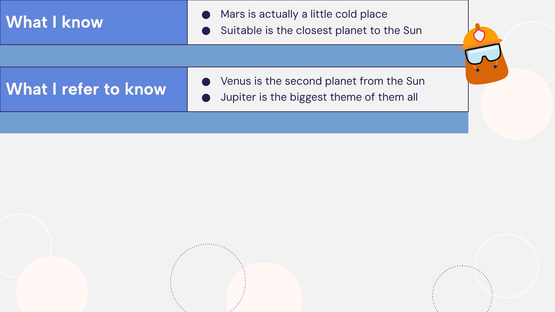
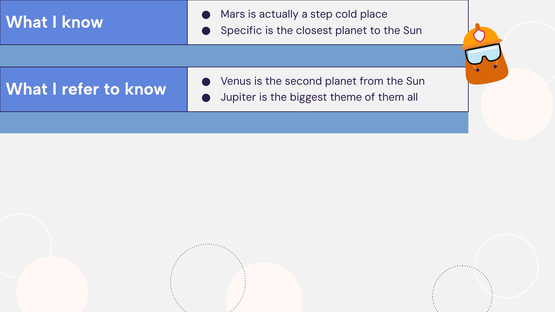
little: little -> step
Suitable: Suitable -> Specific
